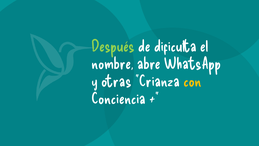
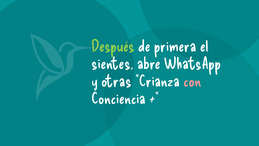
dificulta: dificulta -> primera
nombre: nombre -> sientes
con colour: yellow -> pink
